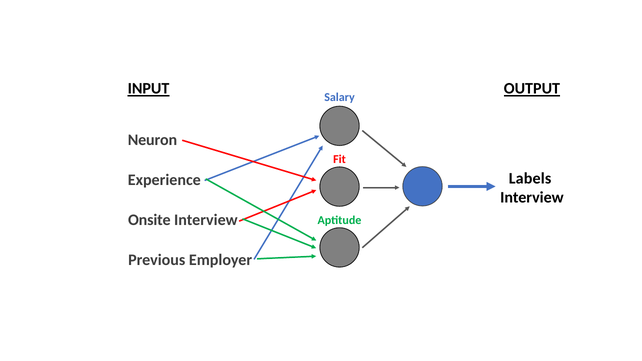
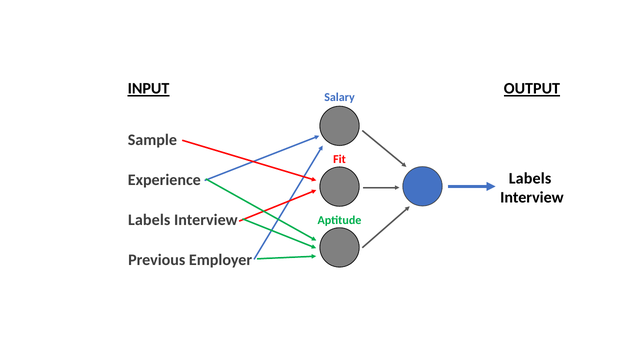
Neuron: Neuron -> Sample
Onsite at (149, 220): Onsite -> Labels
